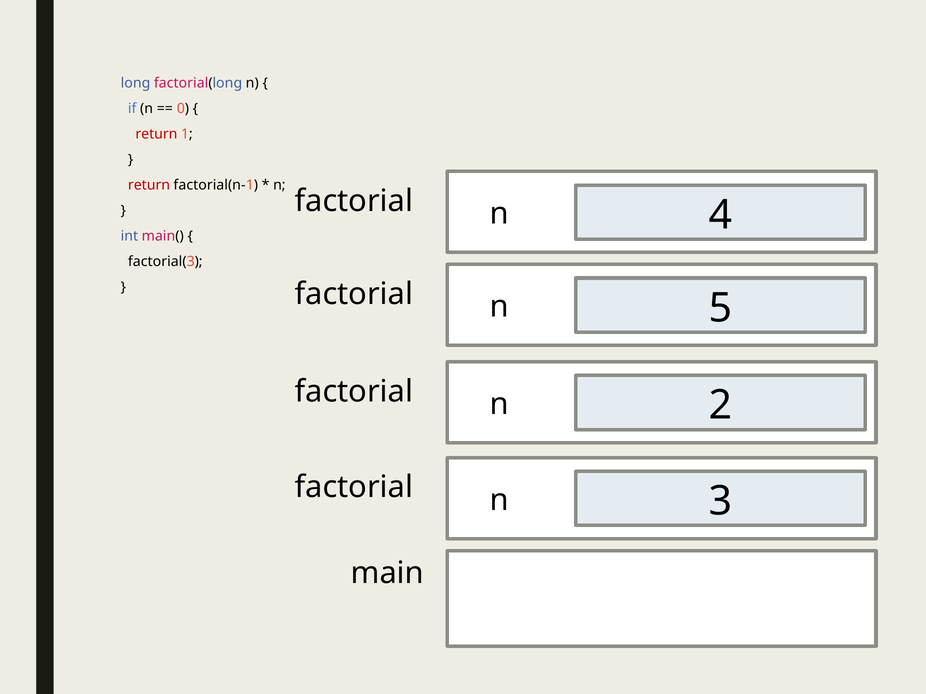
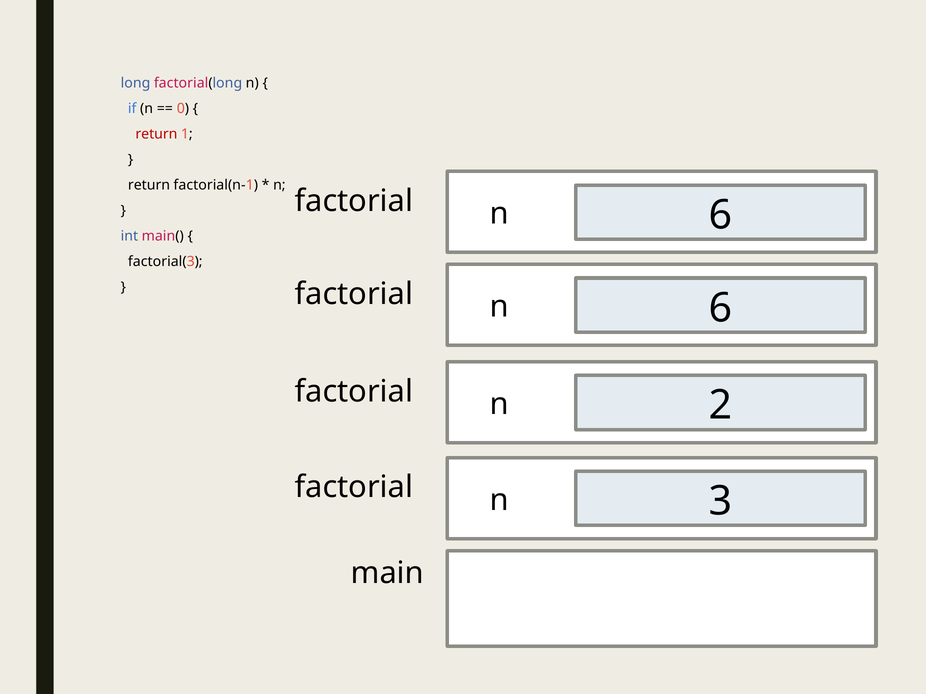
return at (149, 185) colour: red -> black
4 at (721, 215): 4 -> 6
5 at (721, 308): 5 -> 6
